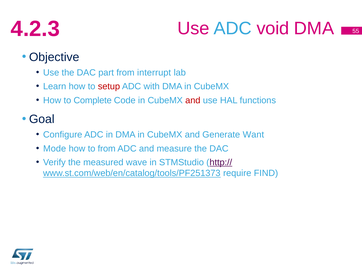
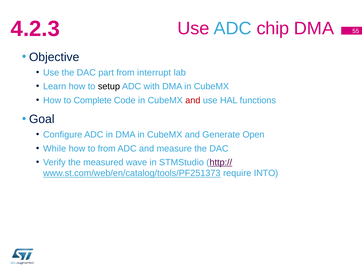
void: void -> chip
setup colour: red -> black
Want: Want -> Open
Mode: Mode -> While
FIND: FIND -> INTO
